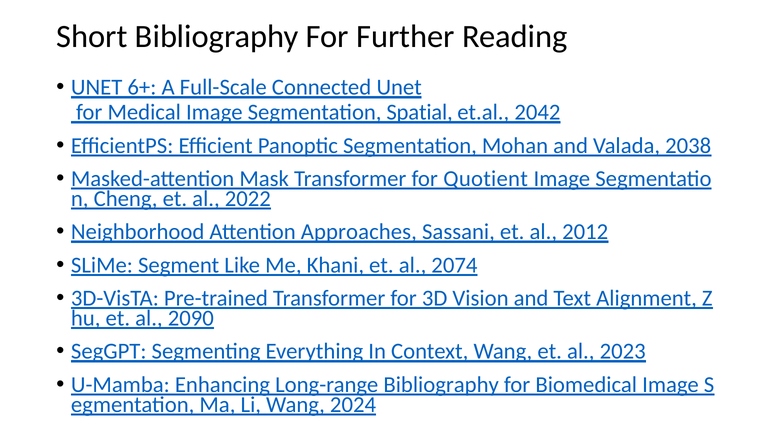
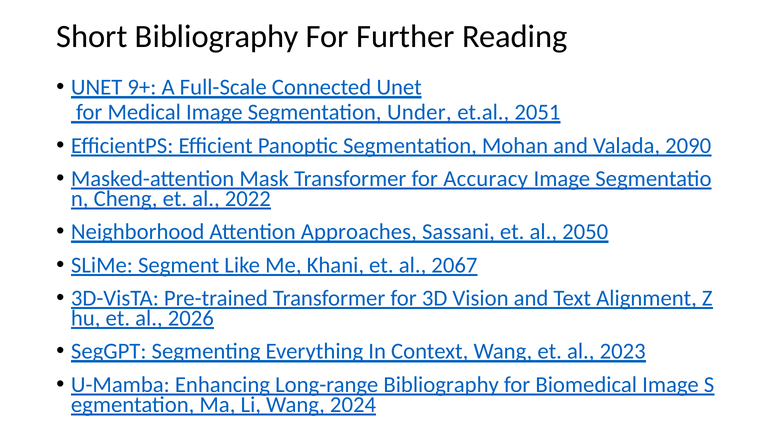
6+: 6+ -> 9+
Spatial: Spatial -> Under
2042: 2042 -> 2051
2038: 2038 -> 2090
Quotient: Quotient -> Accuracy
2012: 2012 -> 2050
2074: 2074 -> 2067
2090: 2090 -> 2026
